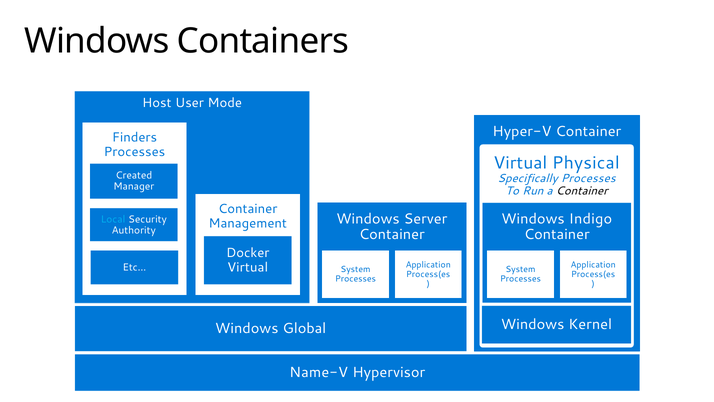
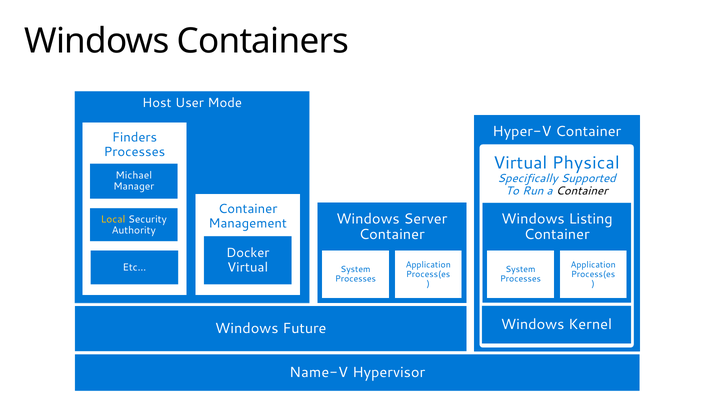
Created: Created -> Michael
Specifically Processes: Processes -> Supported
Indigo: Indigo -> Listing
Local colour: light blue -> yellow
Global: Global -> Future
